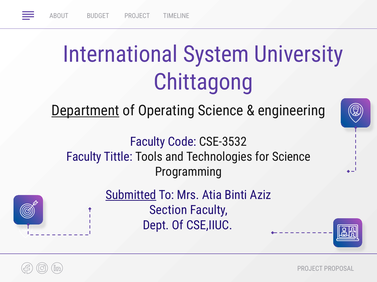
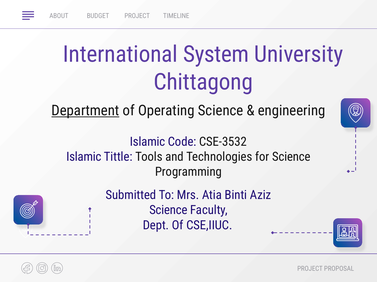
Faculty at (148, 142): Faculty -> Islamic
Faculty at (84, 157): Faculty -> Islamic
Submitted underline: present -> none
Section at (168, 211): Section -> Science
